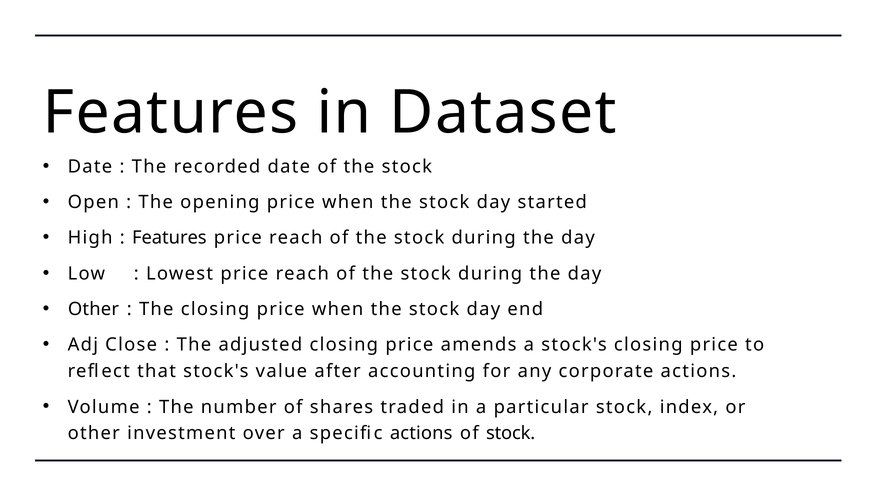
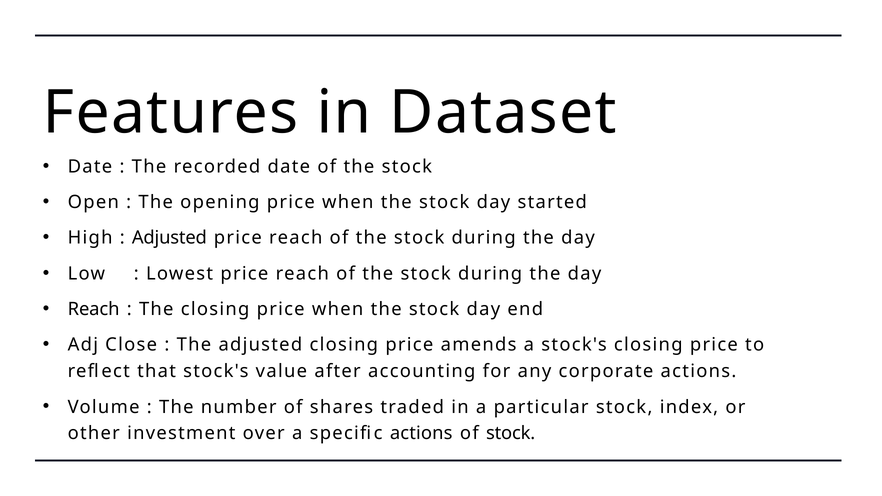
Features at (169, 238): Features -> Adjusted
Other at (93, 309): Other -> Reach
